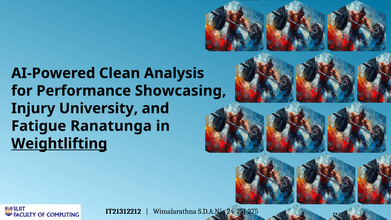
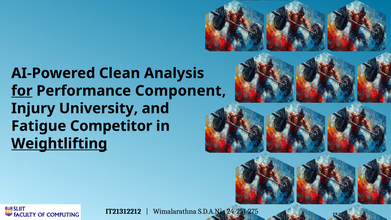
for underline: none -> present
Showcasing: Showcasing -> Component
Ranatunga: Ranatunga -> Competitor
